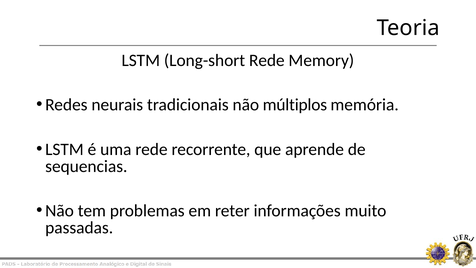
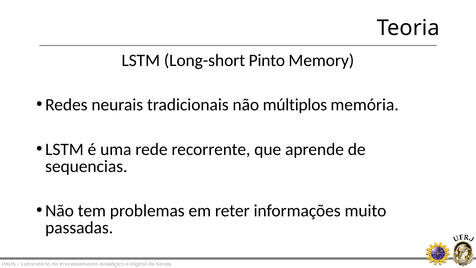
Long-short Rede: Rede -> Pinto
